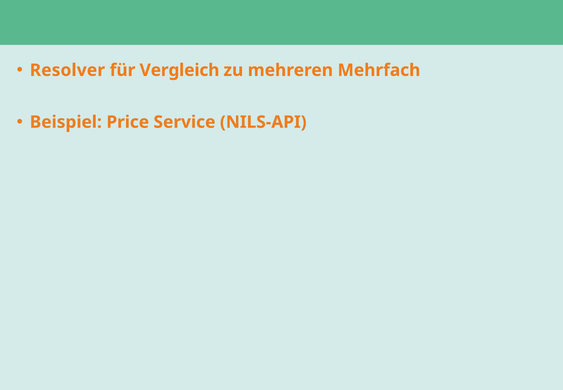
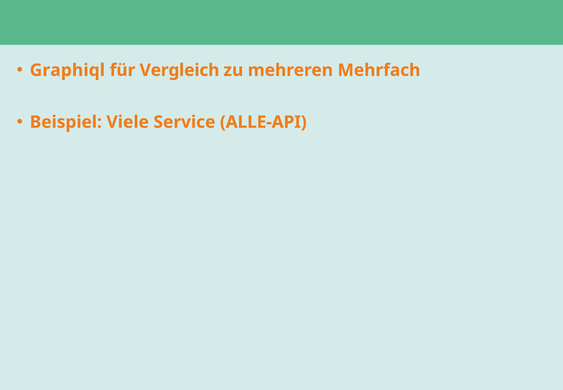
Resolver: Resolver -> Graphiql
Price: Price -> Viele
NILS-API: NILS-API -> ALLE-API
